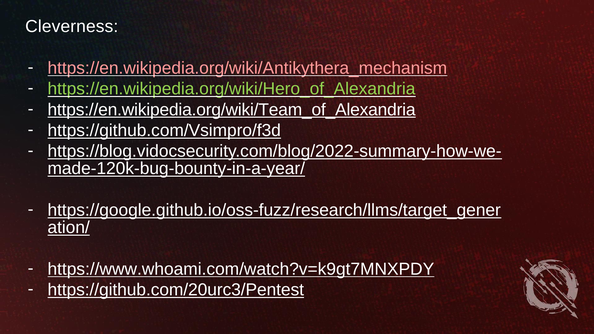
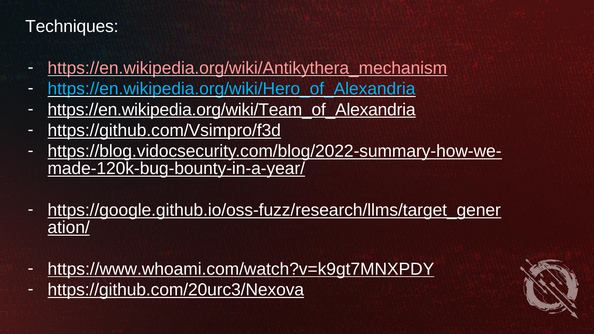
Cleverness: Cleverness -> Techniques
https://en.wikipedia.org/wiki/Hero_of_Alexandria colour: light green -> light blue
https://github.com/20urc3/Pentest: https://github.com/20urc3/Pentest -> https://github.com/20urc3/Nexova
